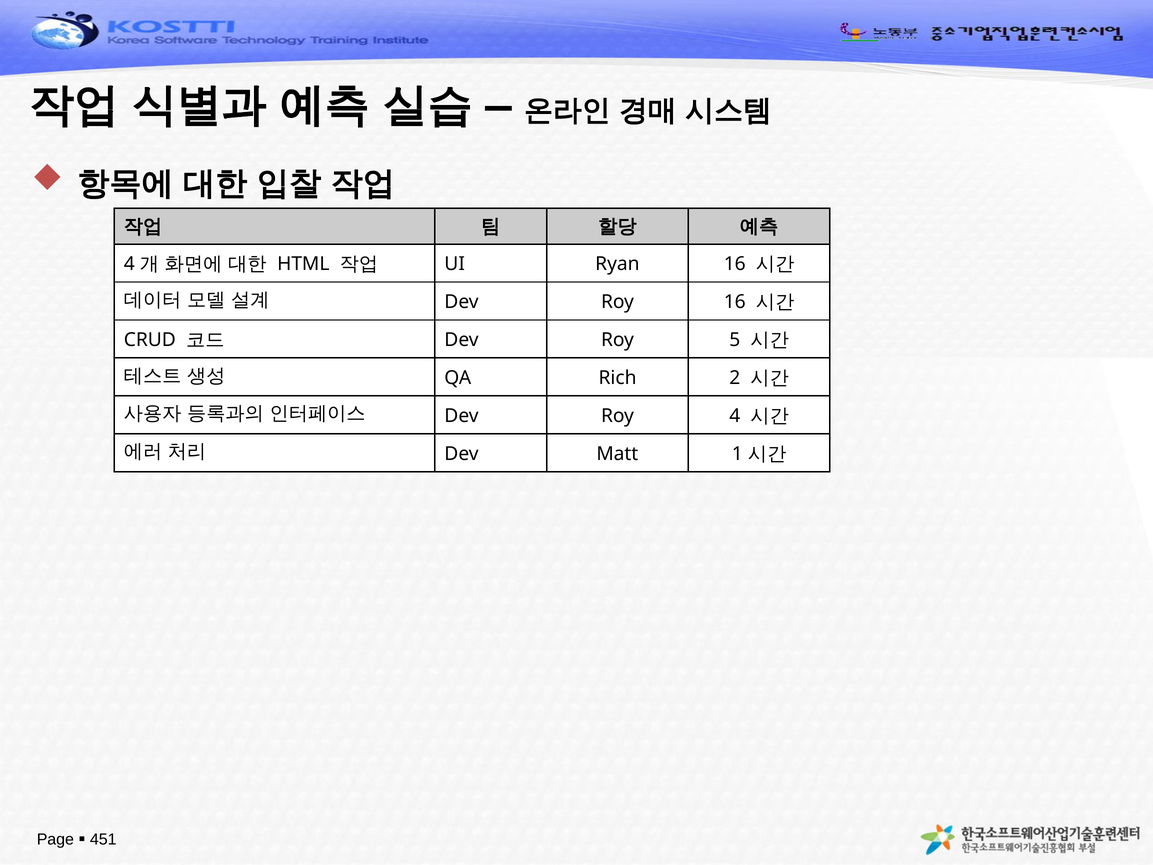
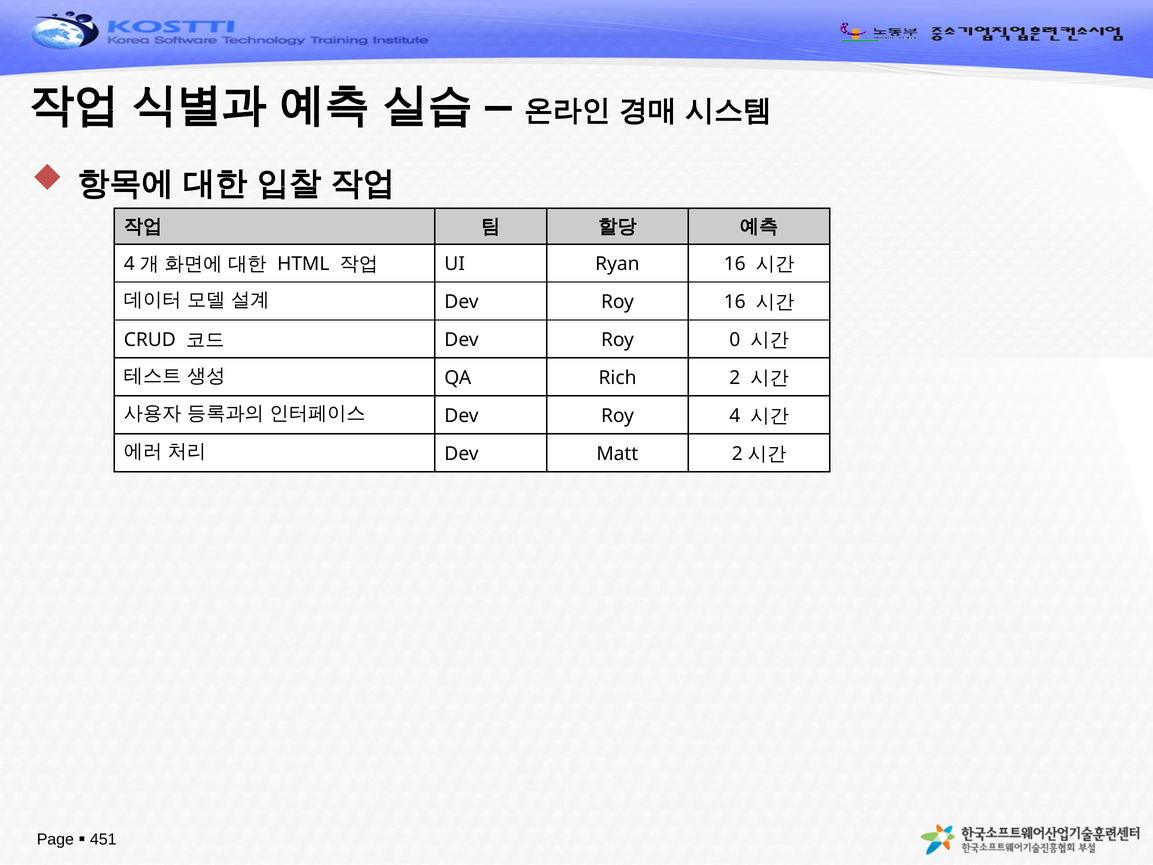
5: 5 -> 0
Matt 1: 1 -> 2
